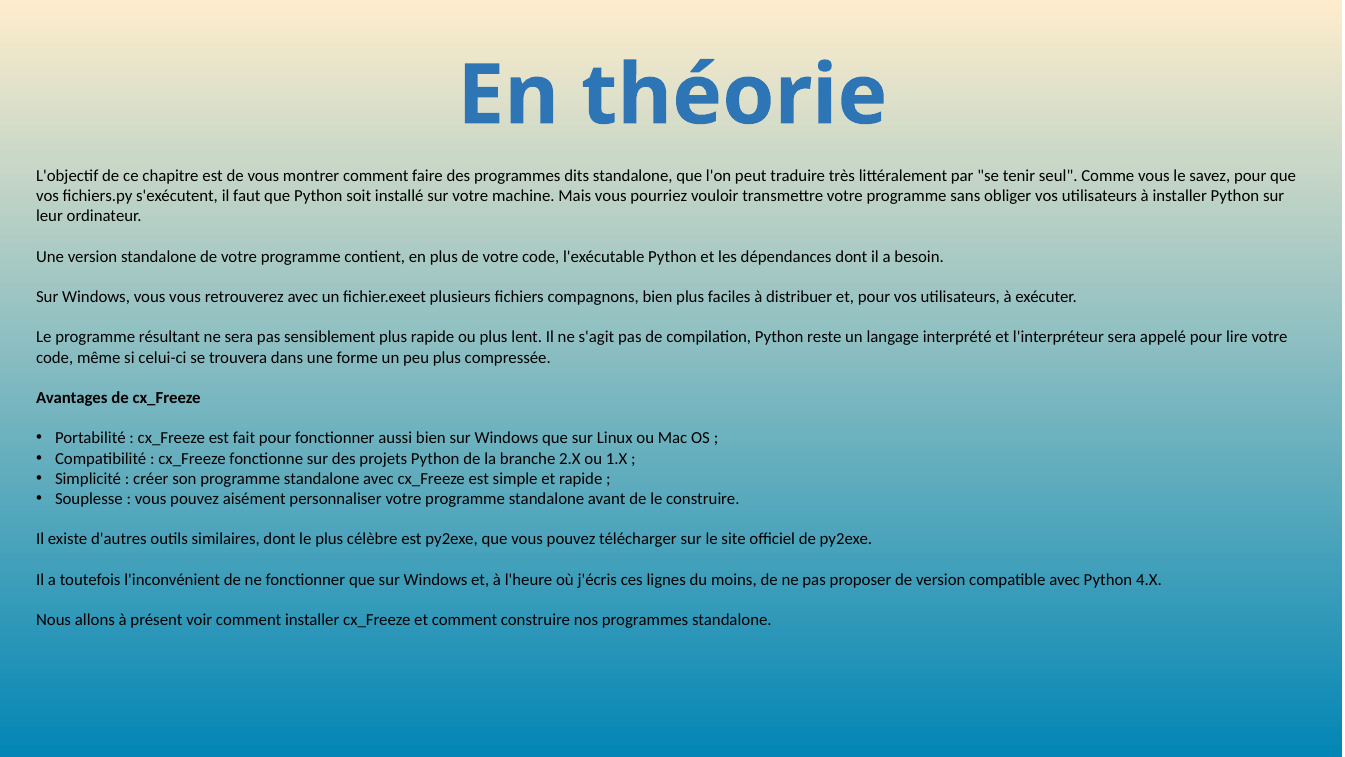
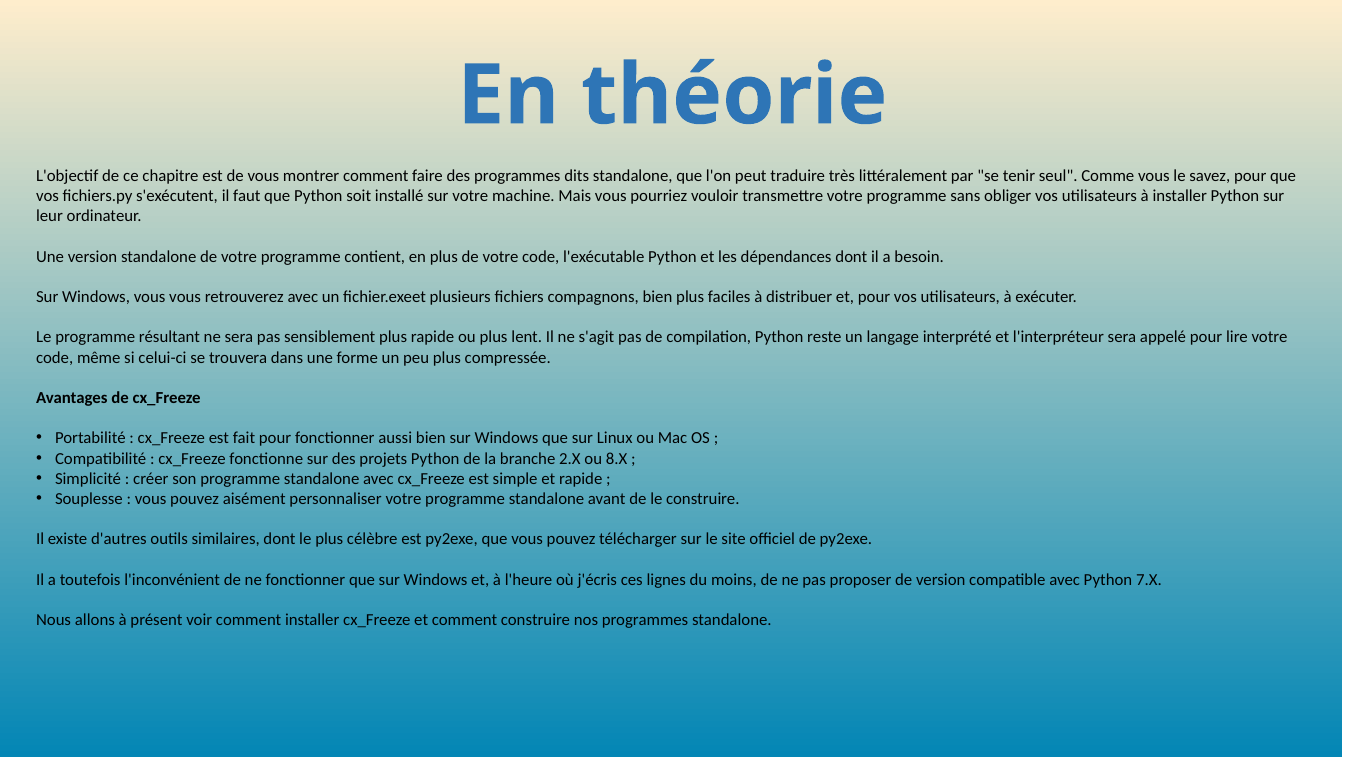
1.X: 1.X -> 8.X
4.X: 4.X -> 7.X
